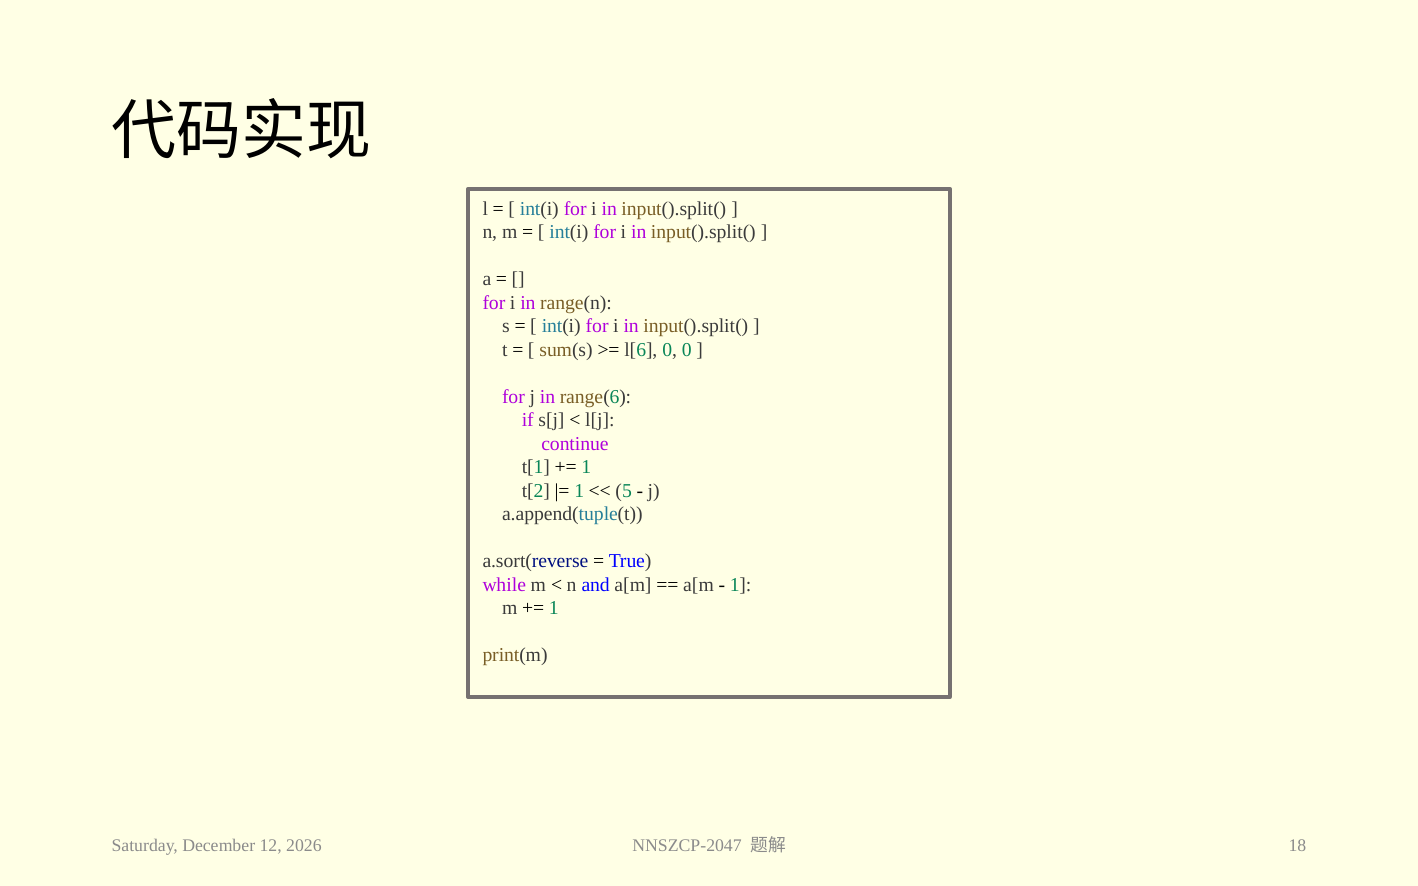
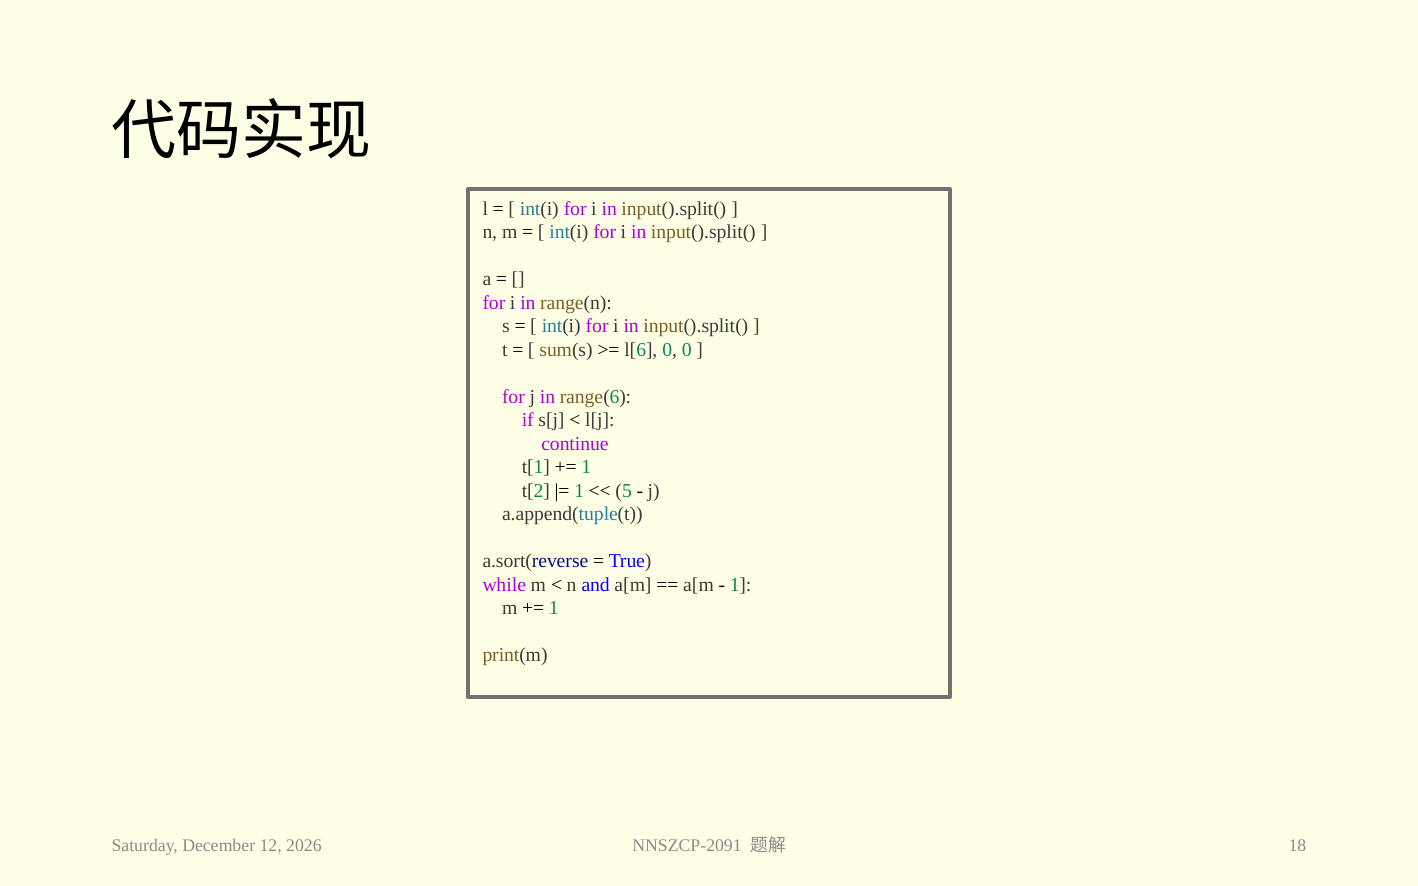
NNSZCP-2047: NNSZCP-2047 -> NNSZCP-2091
